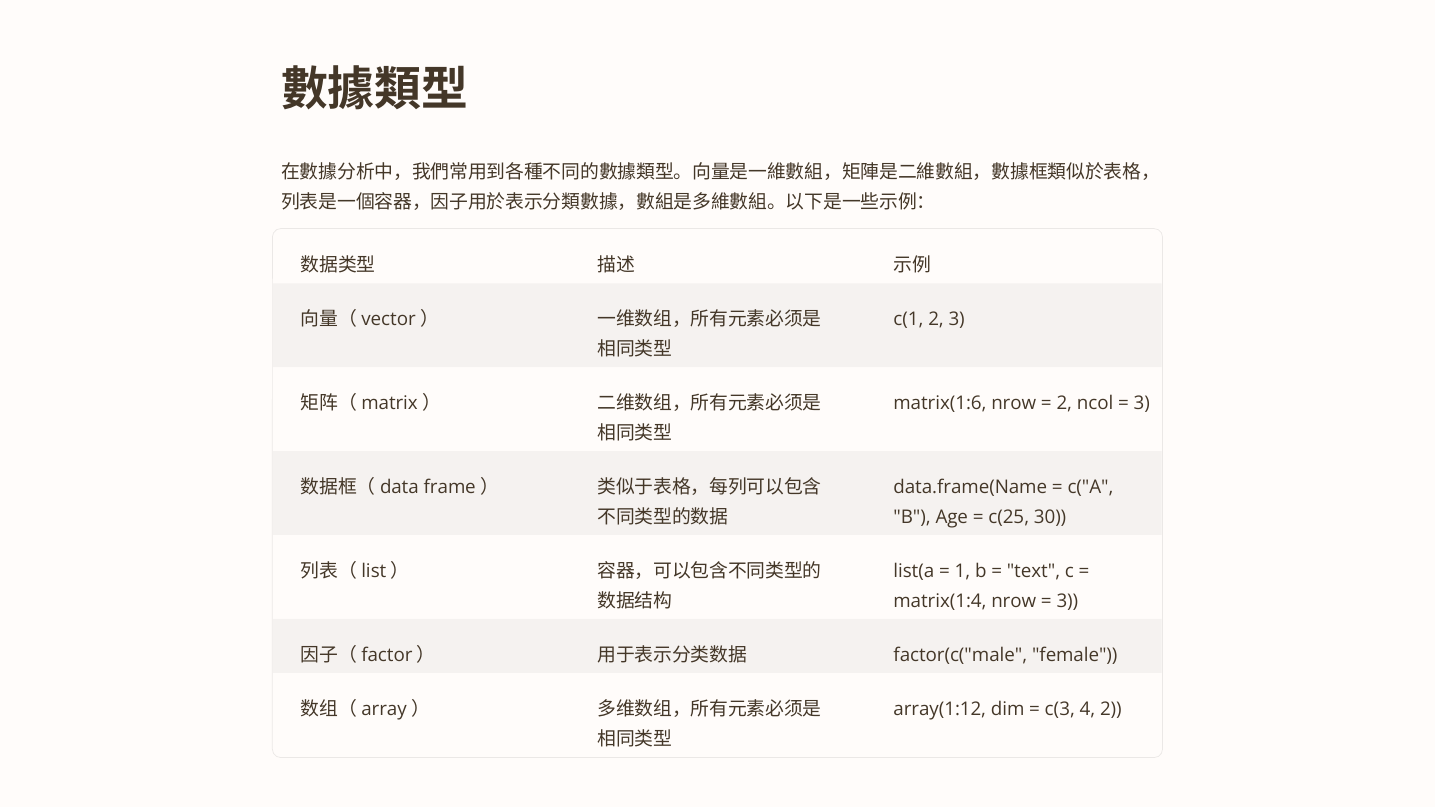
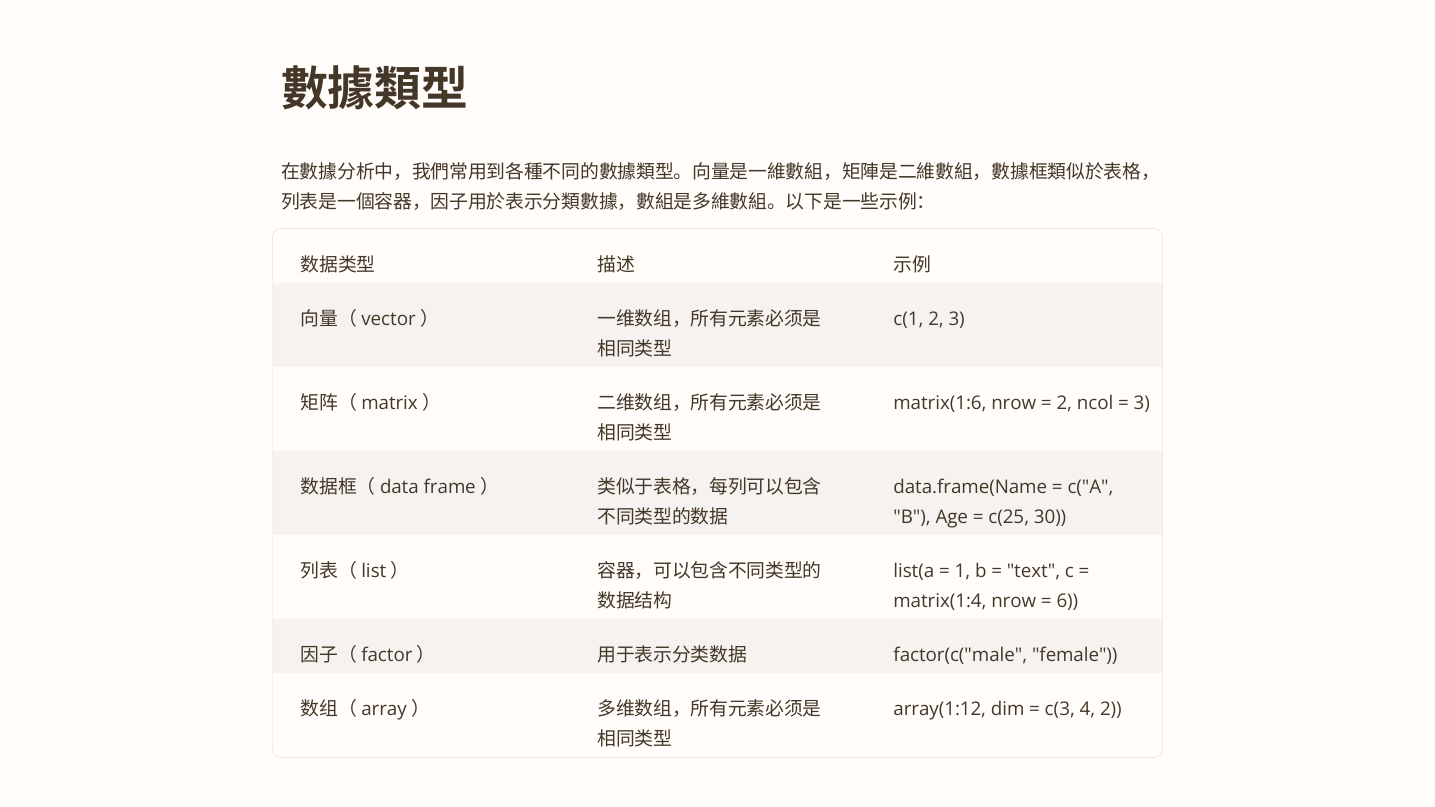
3 at (1067, 602): 3 -> 6
